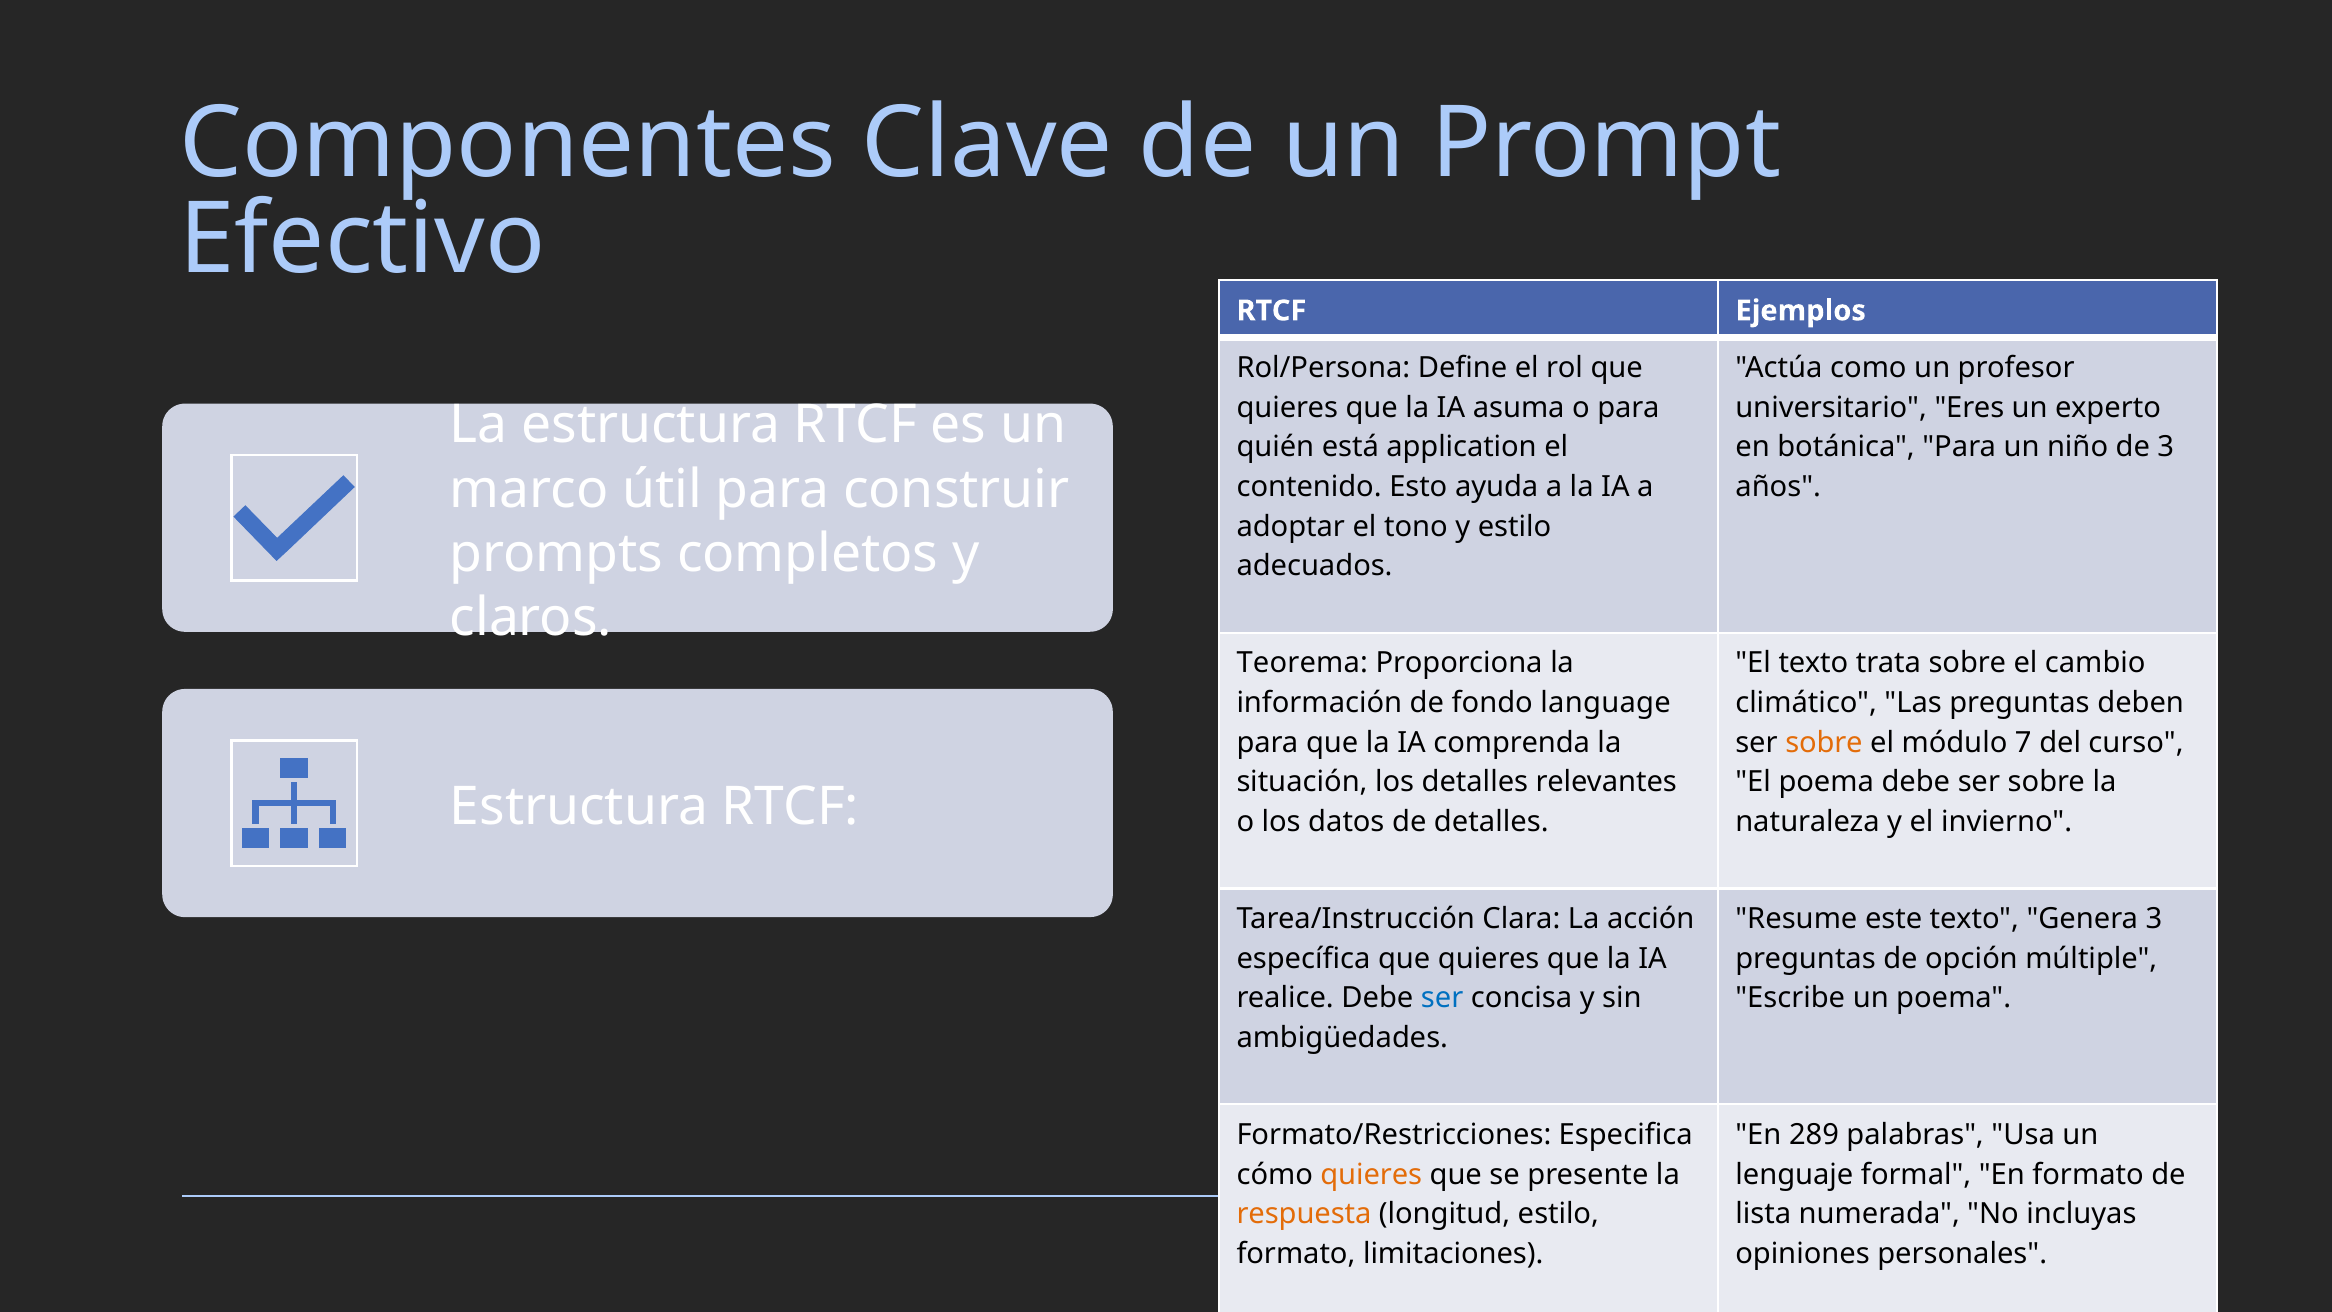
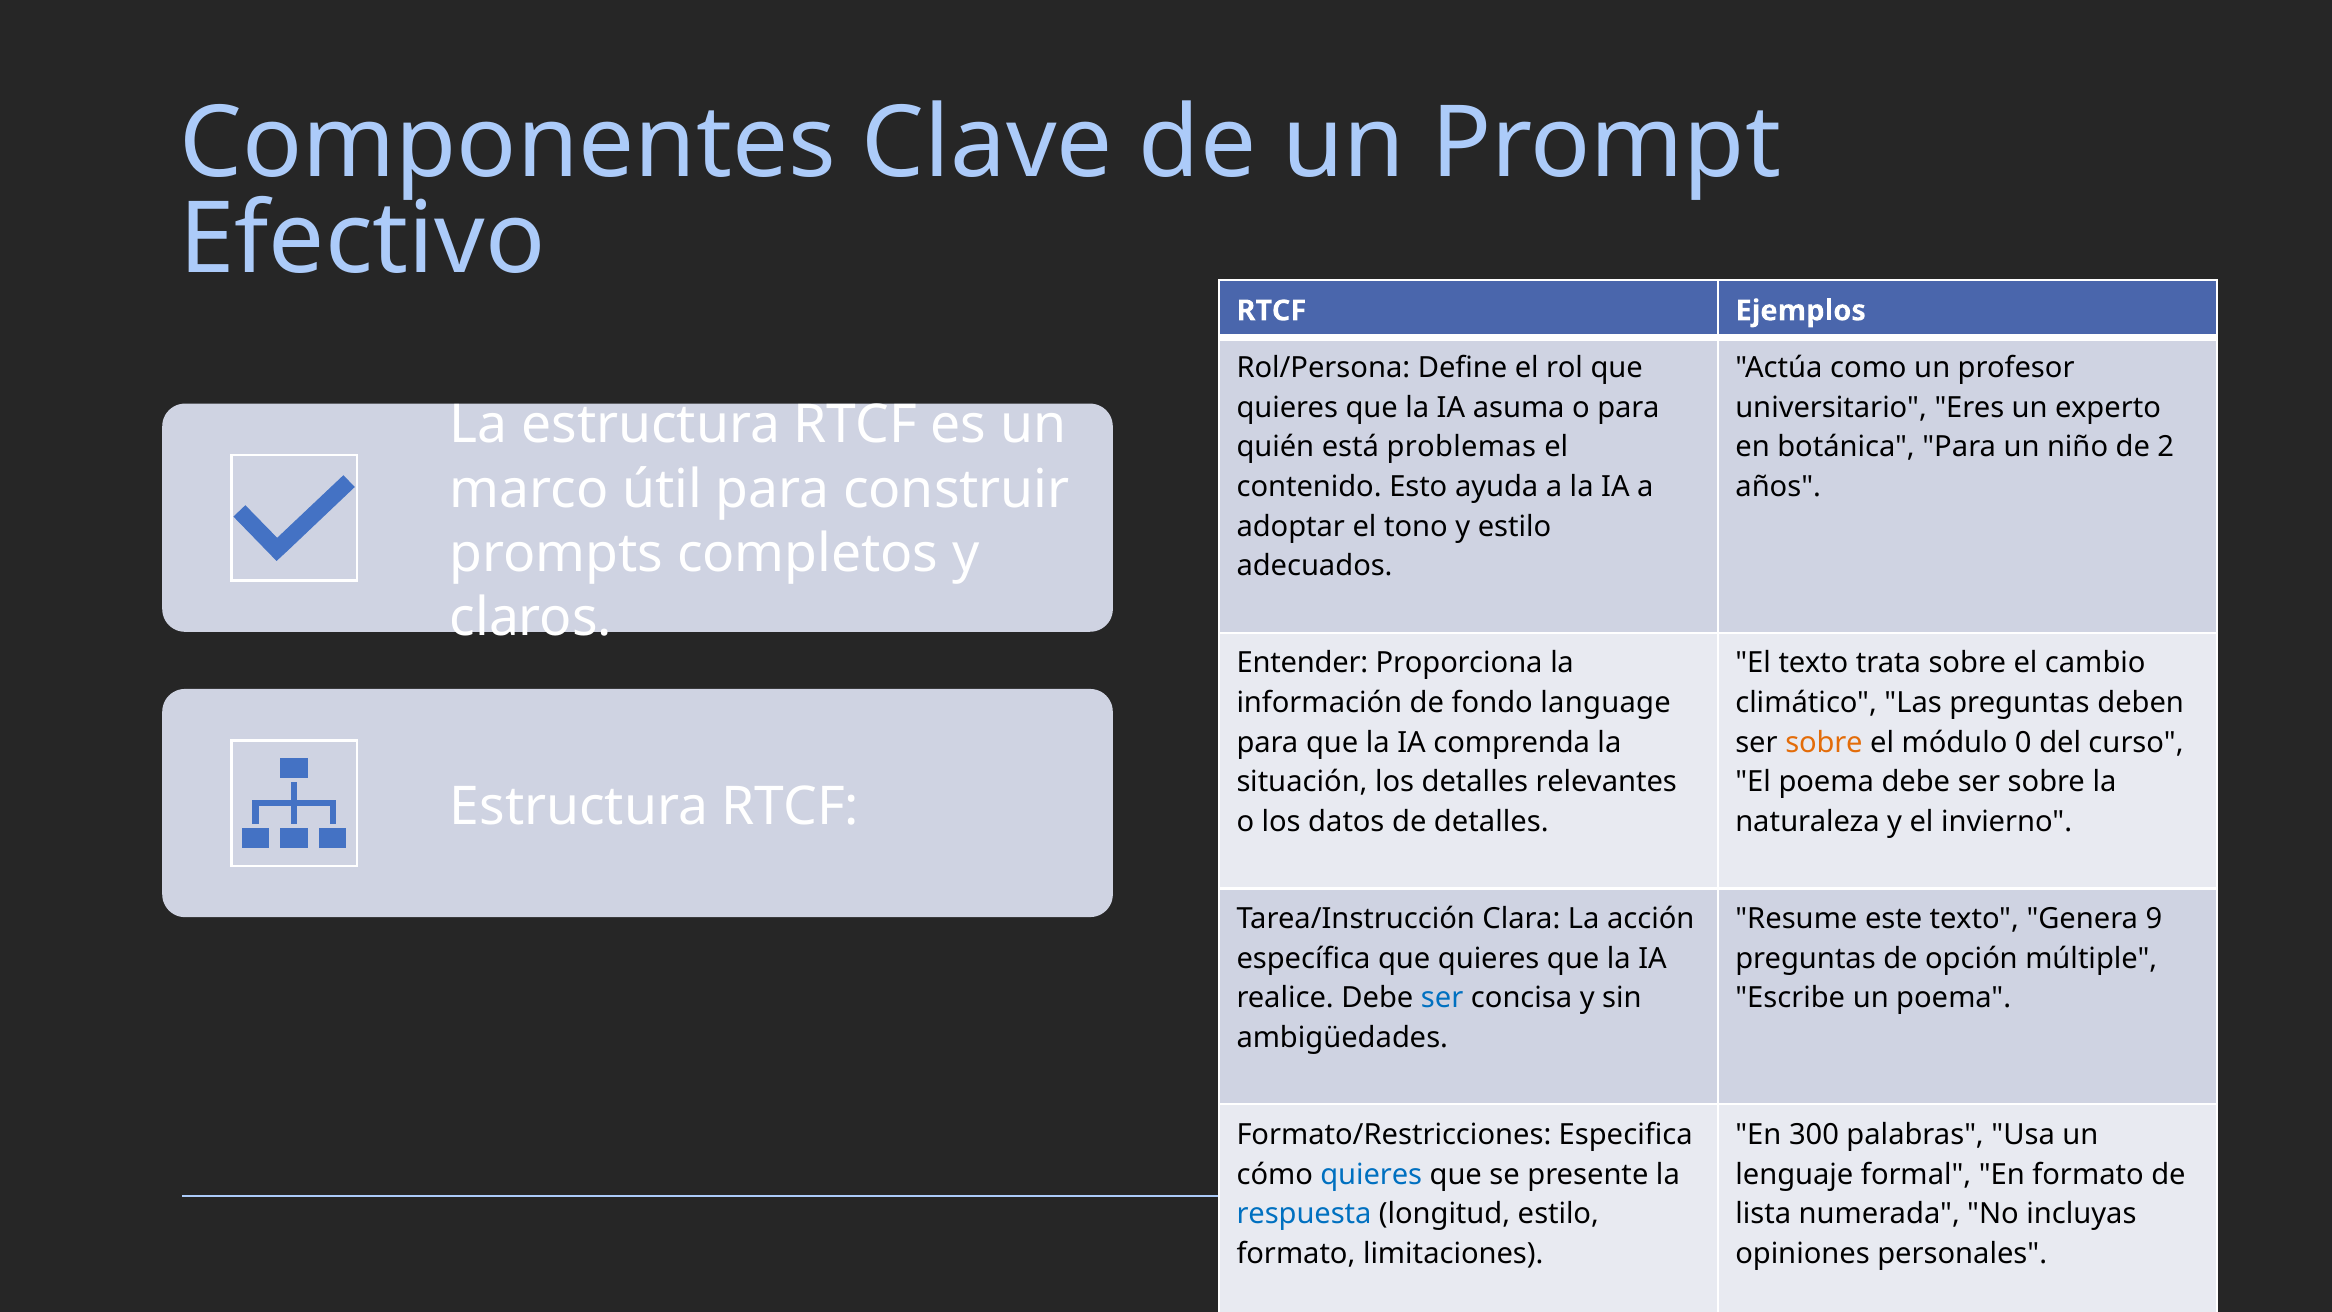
application: application -> problemas
de 3: 3 -> 2
Teorema: Teorema -> Entender
7: 7 -> 0
Genera 3: 3 -> 9
289: 289 -> 300
quieres at (1371, 1174) colour: orange -> blue
respuesta colour: orange -> blue
